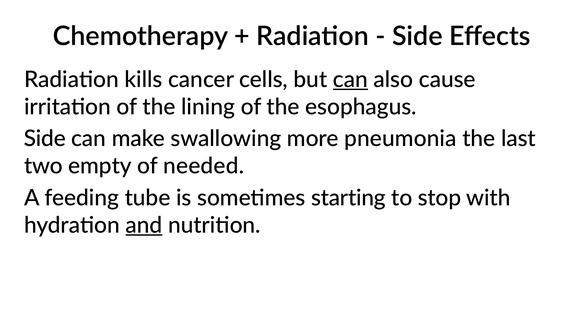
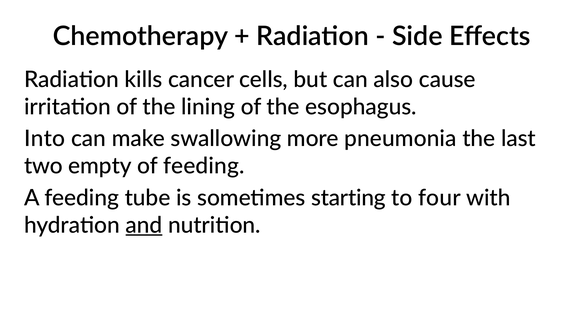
can at (350, 80) underline: present -> none
Side at (45, 139): Side -> Into
of needed: needed -> feeding
stop: stop -> four
